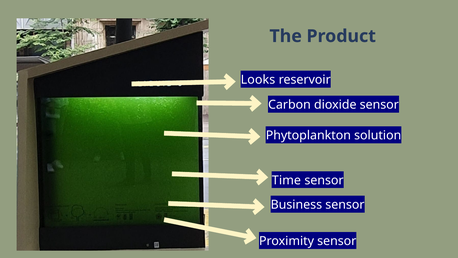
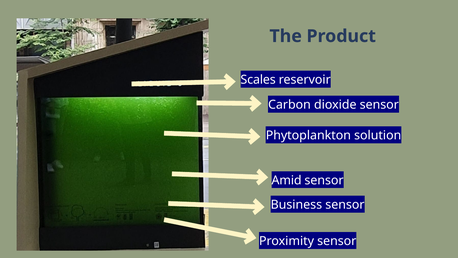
Looks: Looks -> Scales
Time: Time -> Amid
